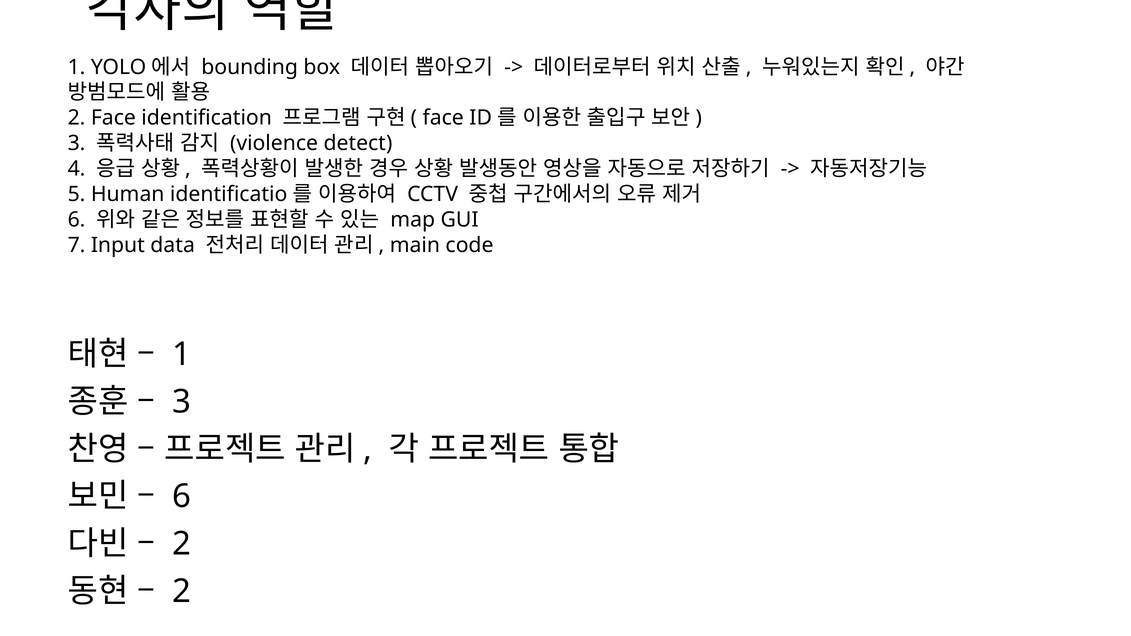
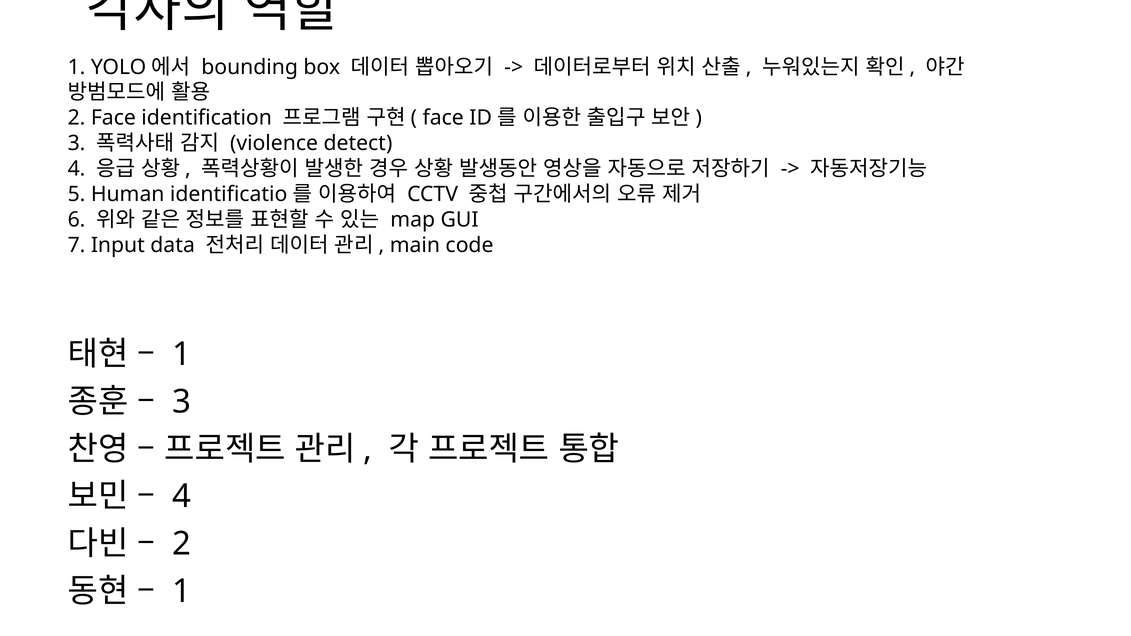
6 at (182, 497): 6 -> 4
2 at (182, 592): 2 -> 1
